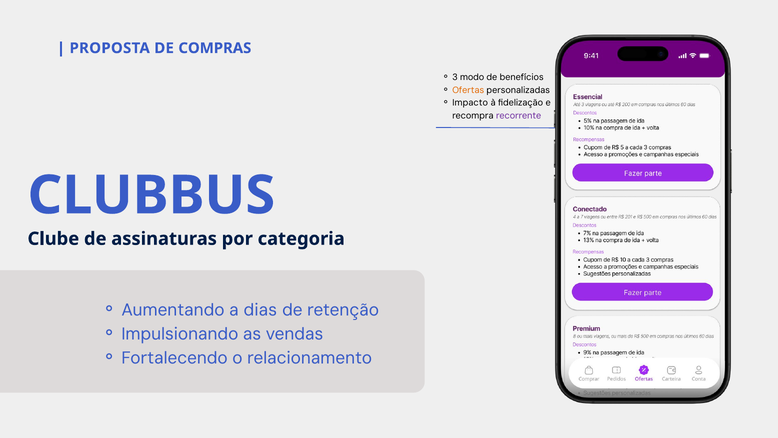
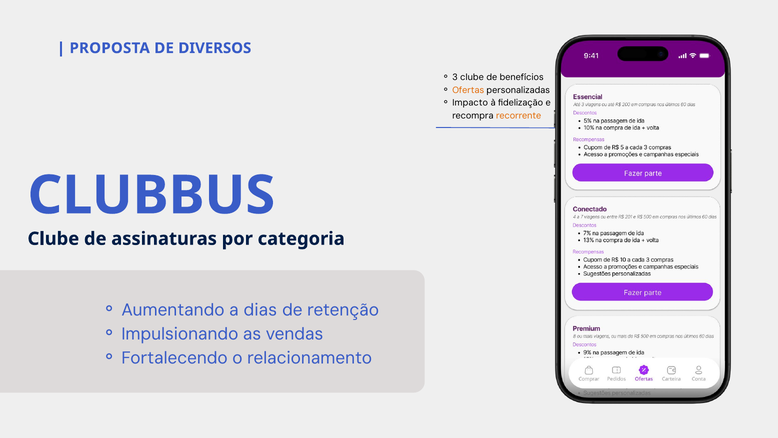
COMPRAS: COMPRAS -> DIVERSOS
3 modo: modo -> clube
recorrente colour: purple -> orange
